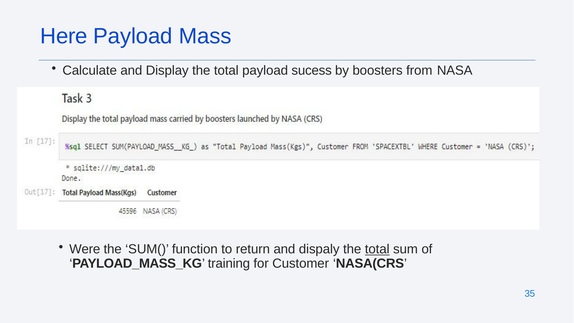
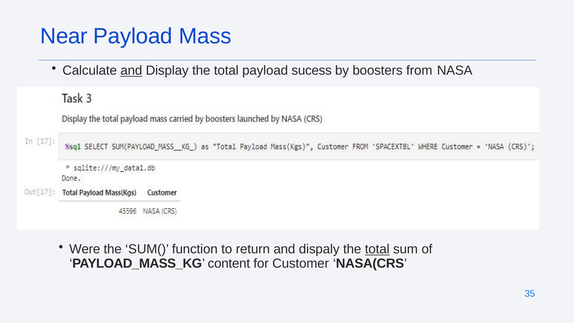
Here: Here -> Near
and at (131, 71) underline: none -> present
training: training -> content
